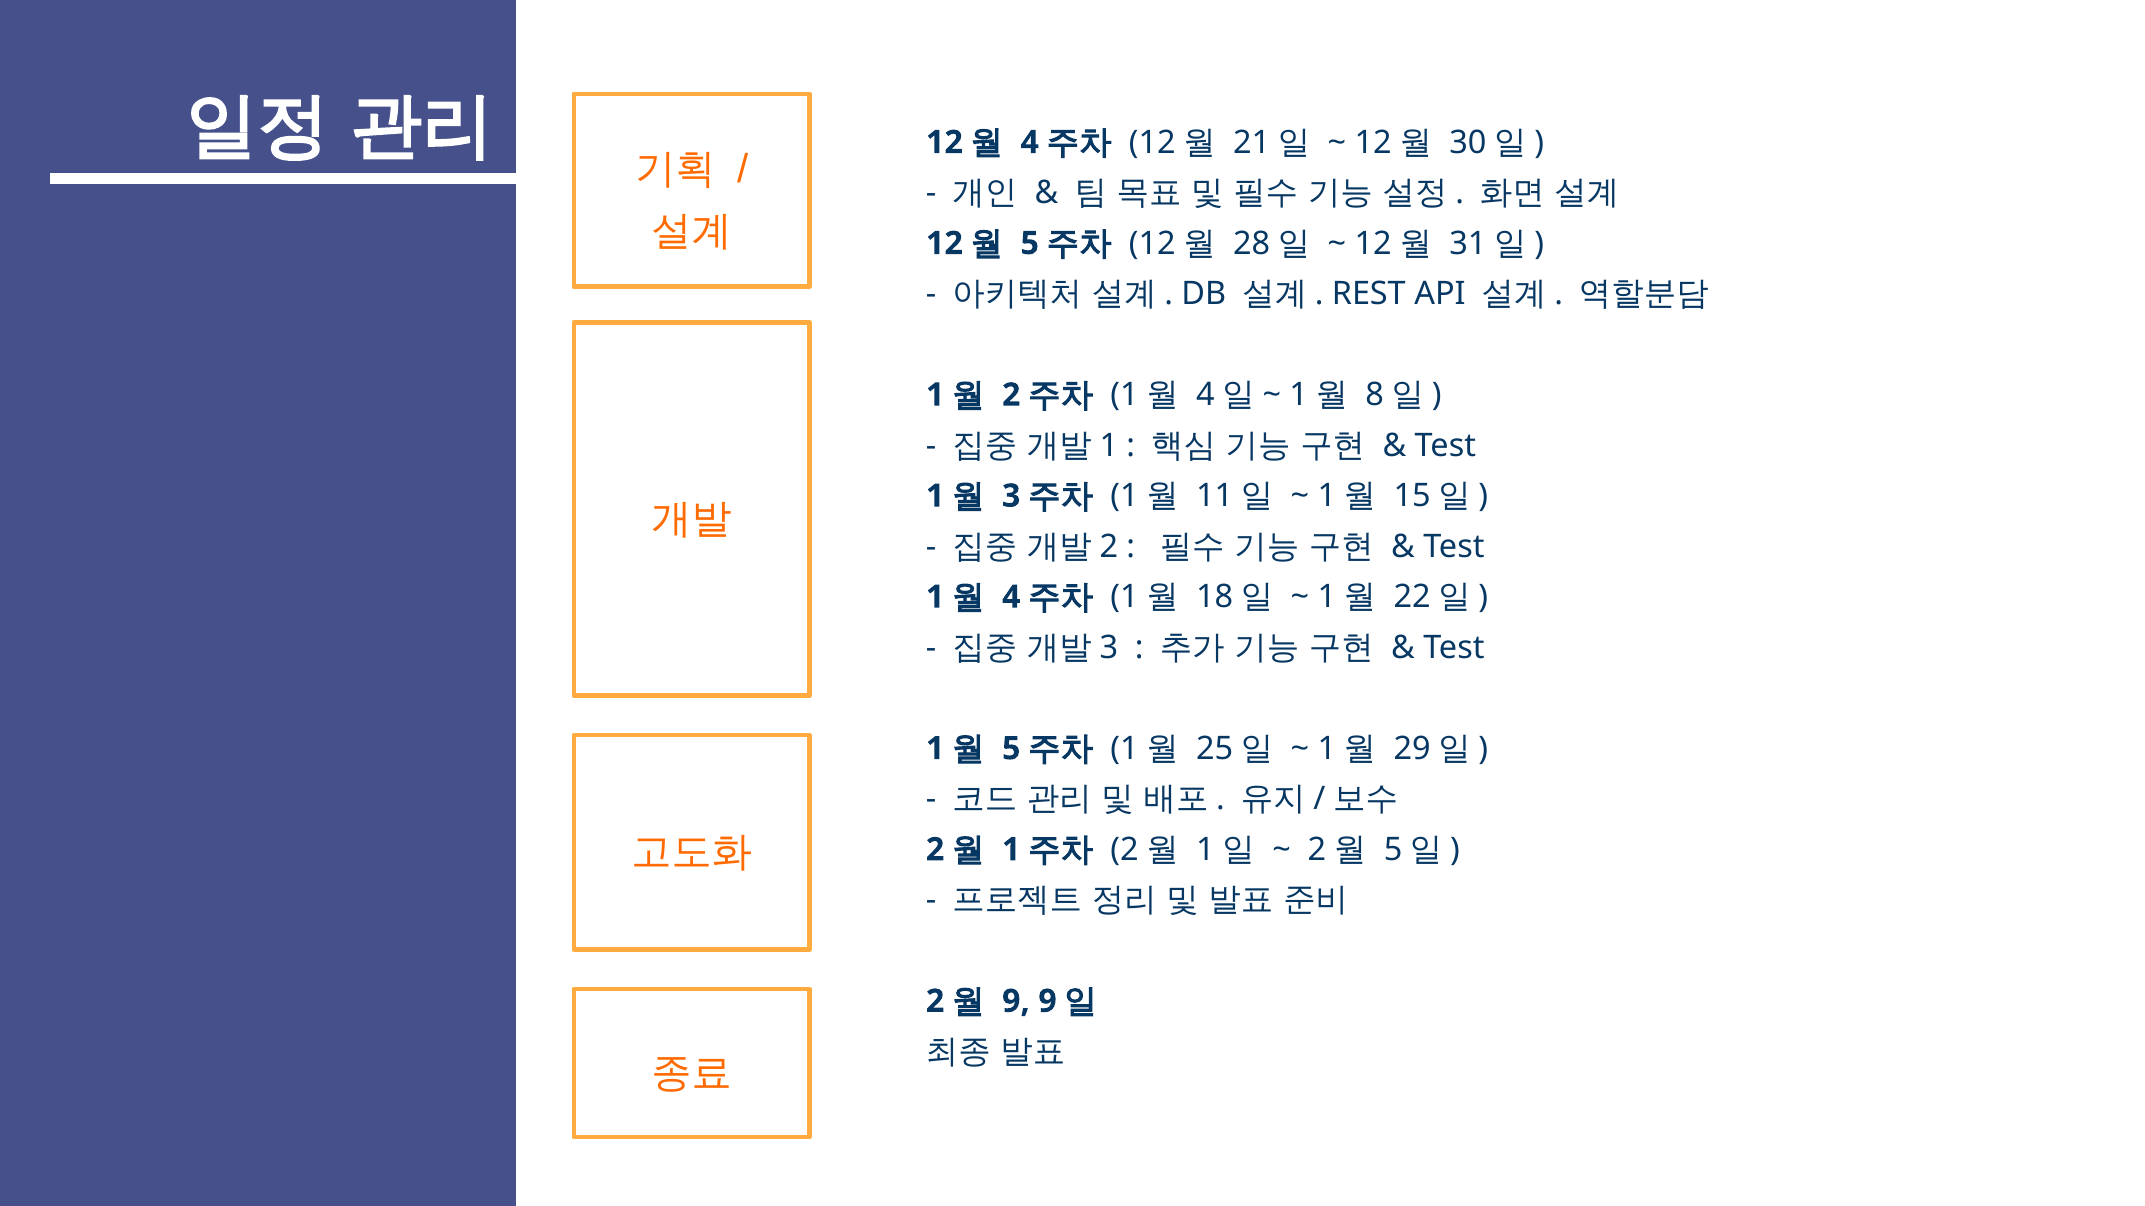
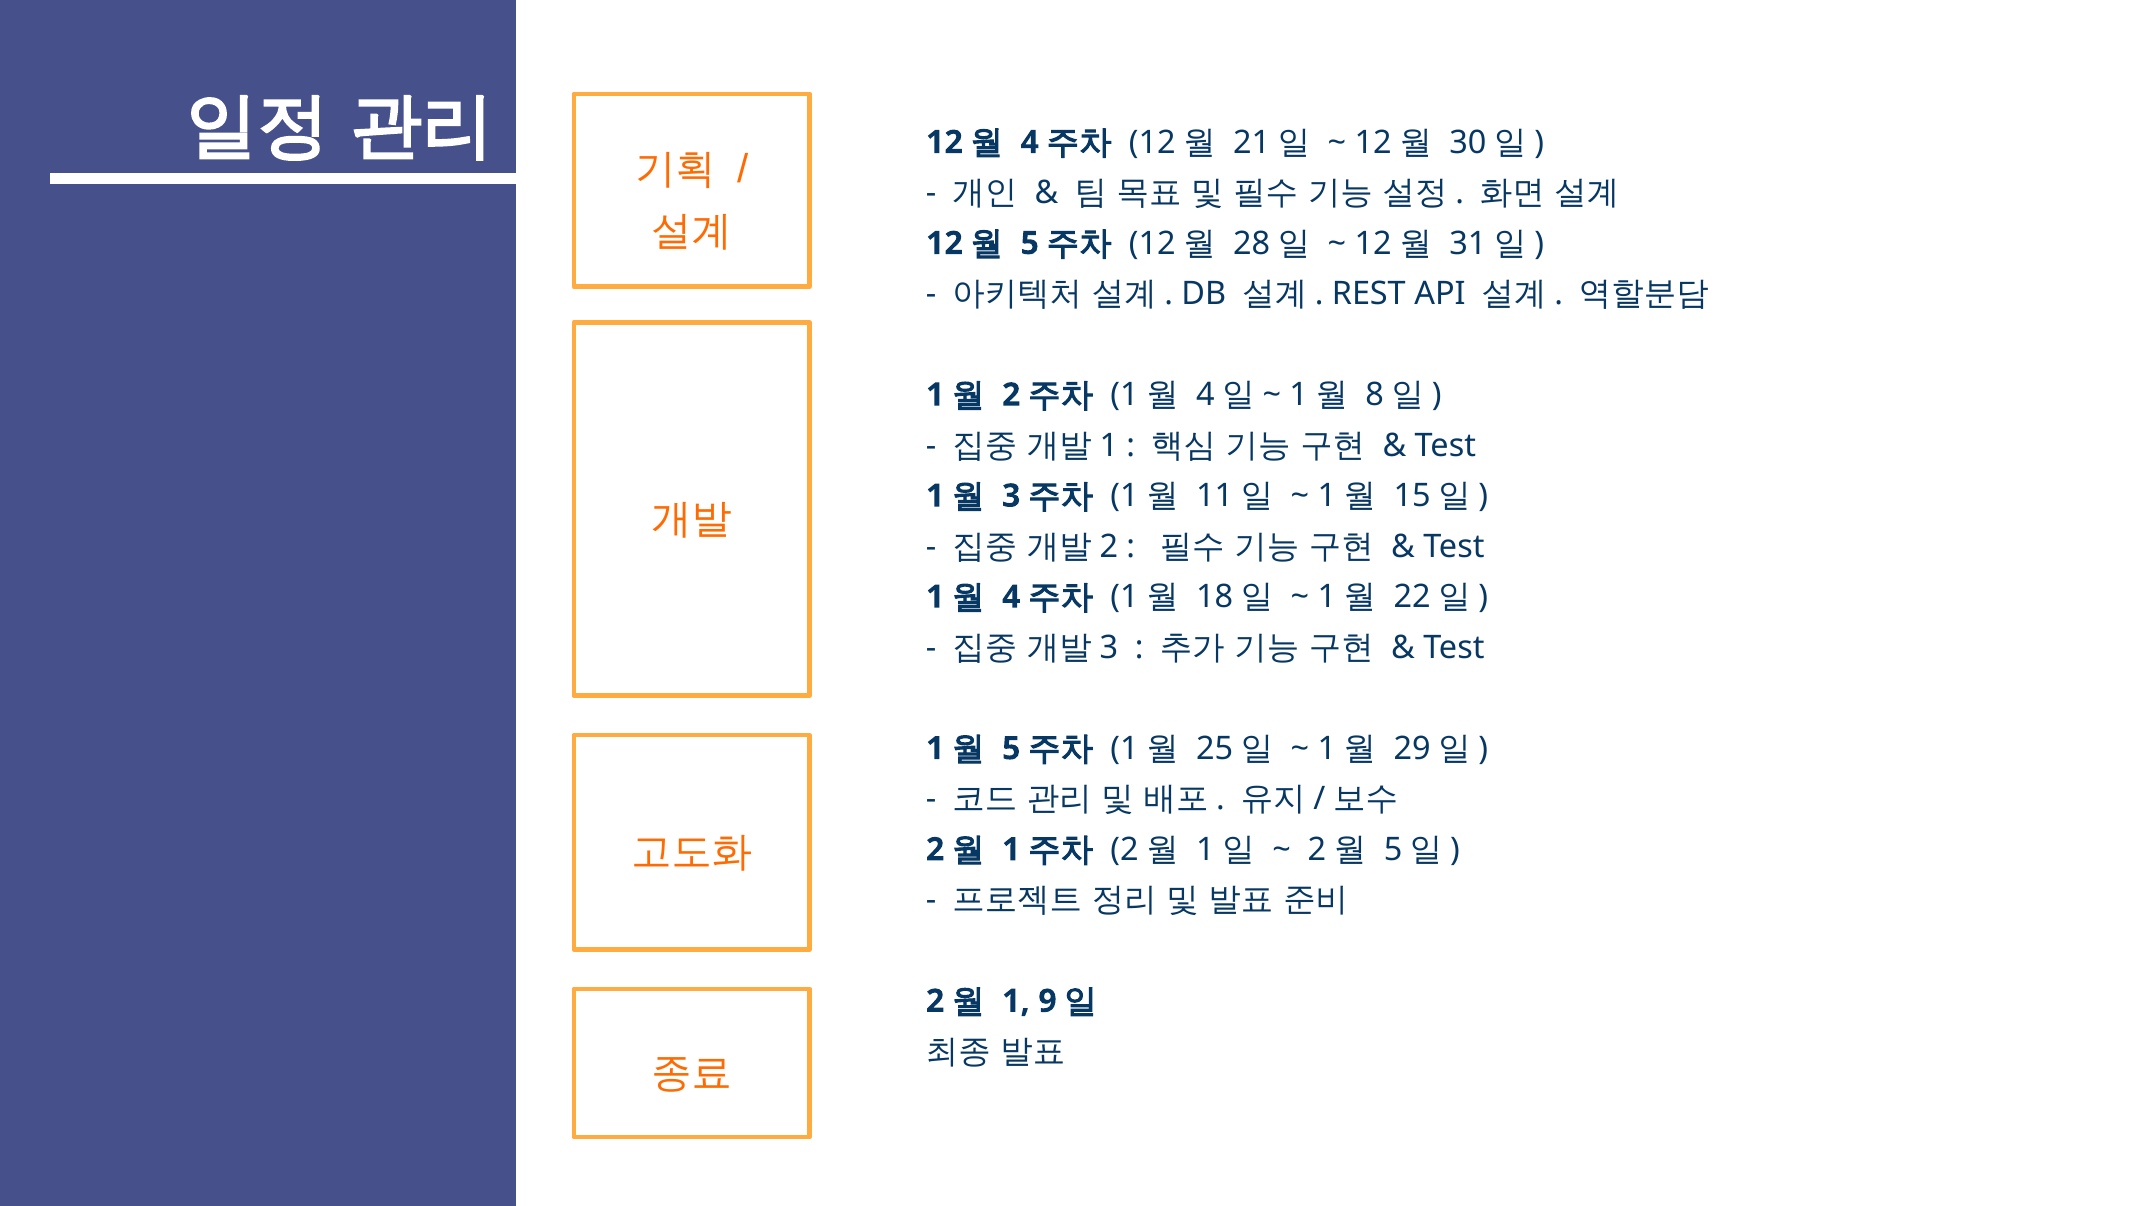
9 at (1016, 1002): 9 -> 1
